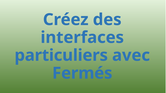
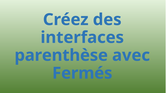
particuliers: particuliers -> parenthèse
